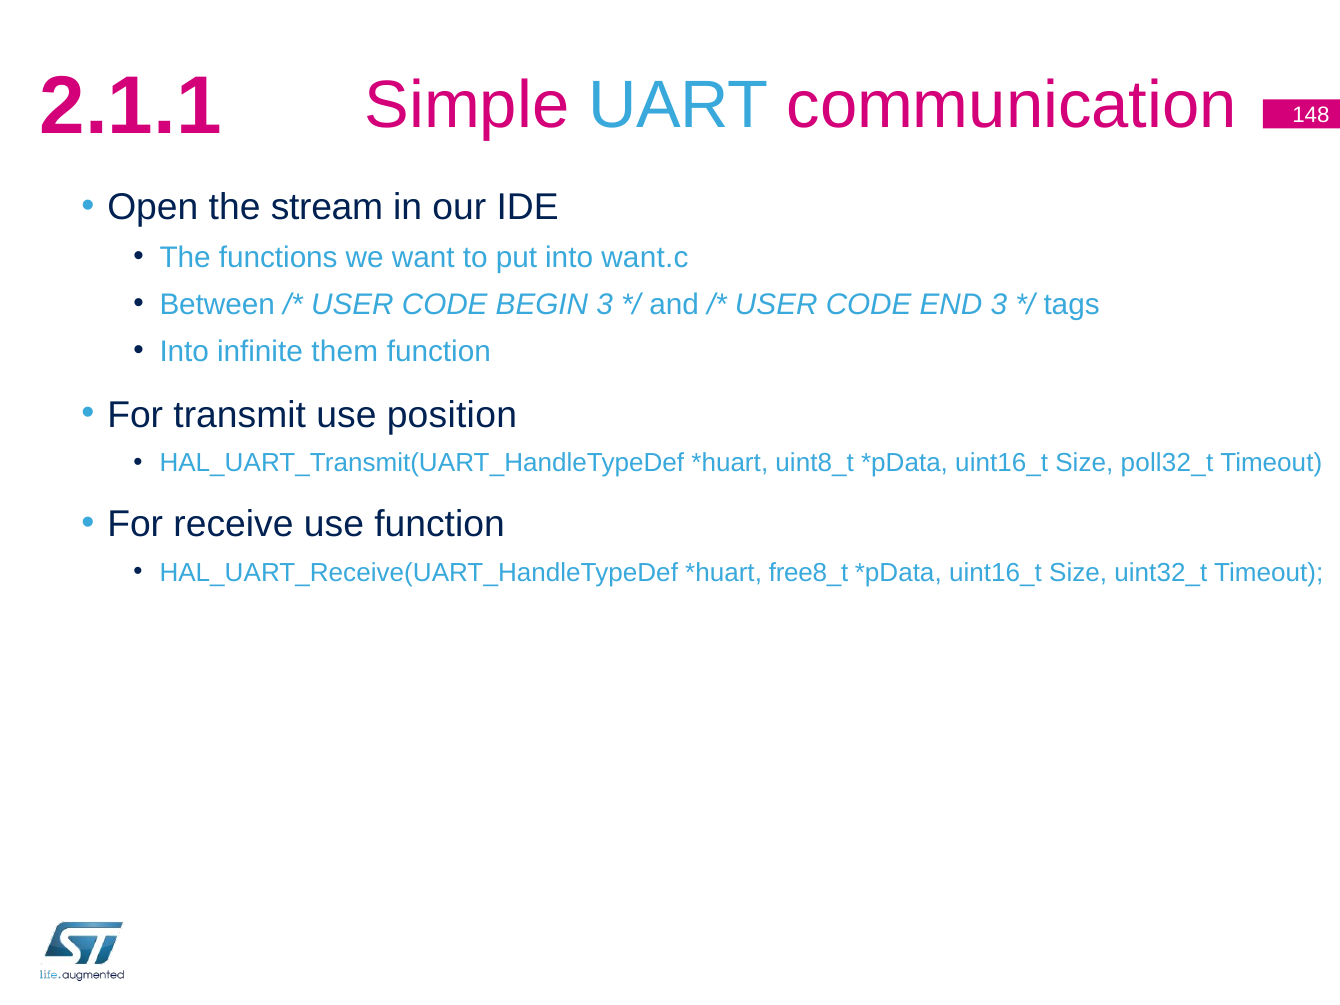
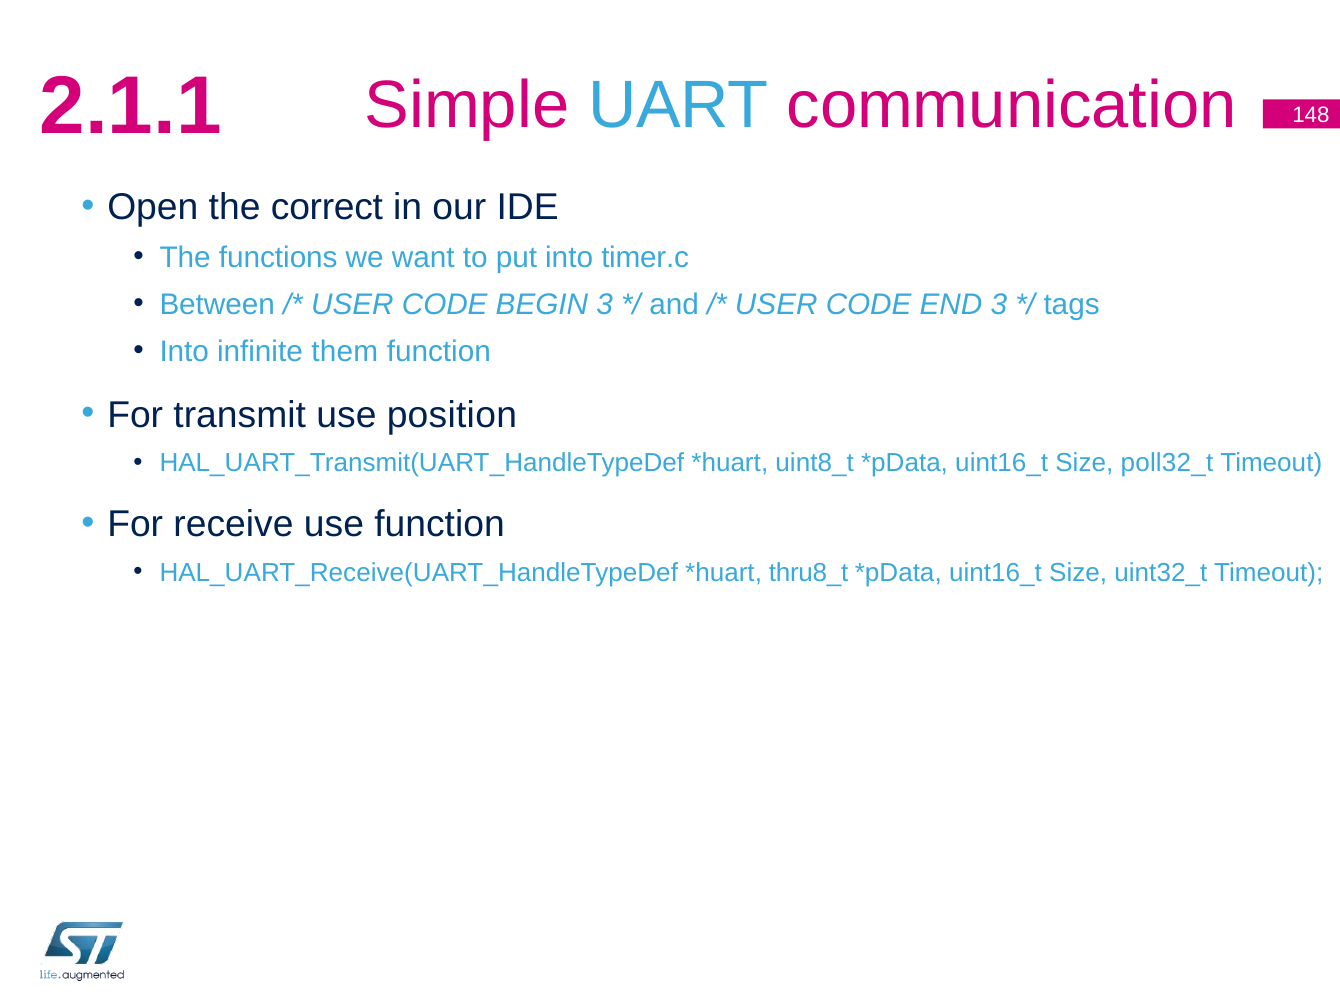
stream: stream -> correct
want.c: want.c -> timer.c
free8_t: free8_t -> thru8_t
